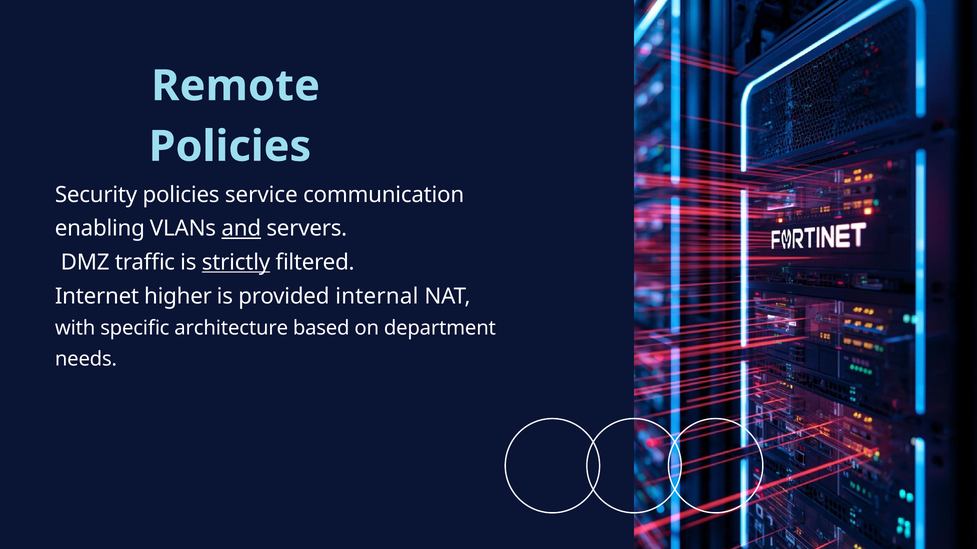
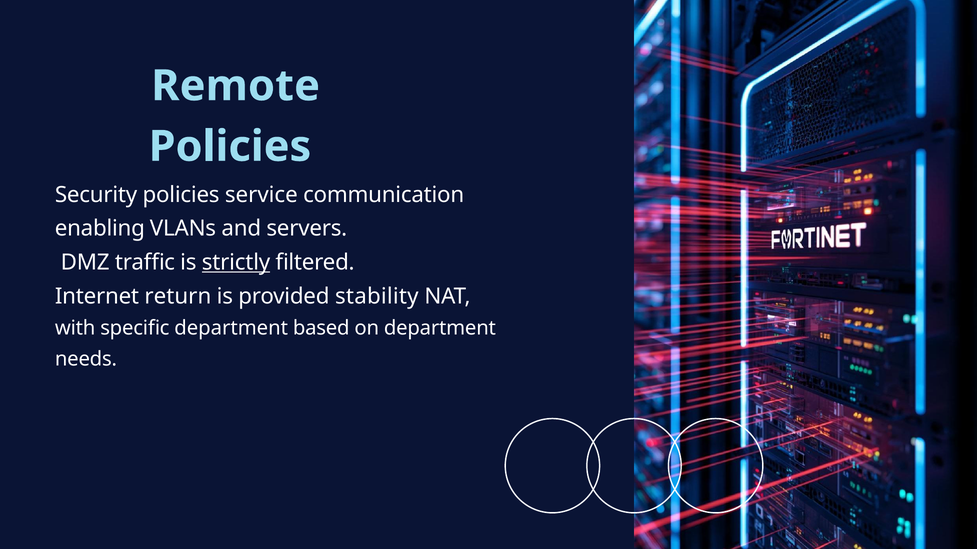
and underline: present -> none
higher: higher -> return
internal: internal -> stability
specific architecture: architecture -> department
